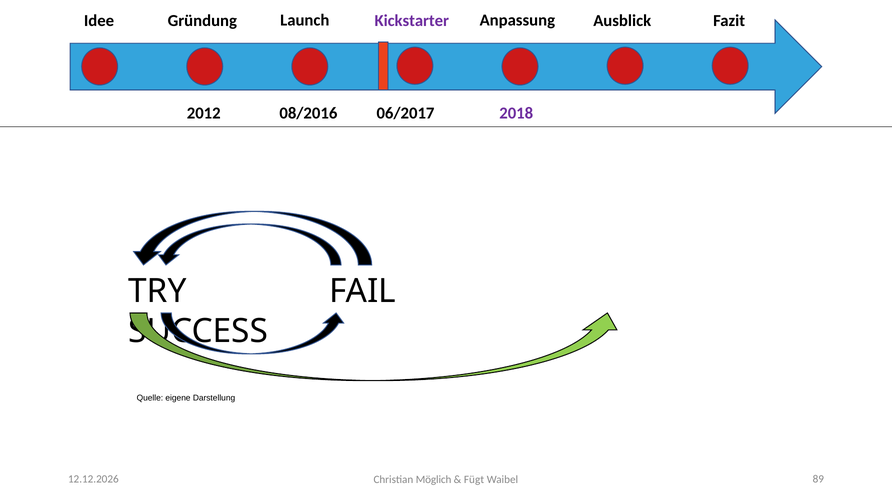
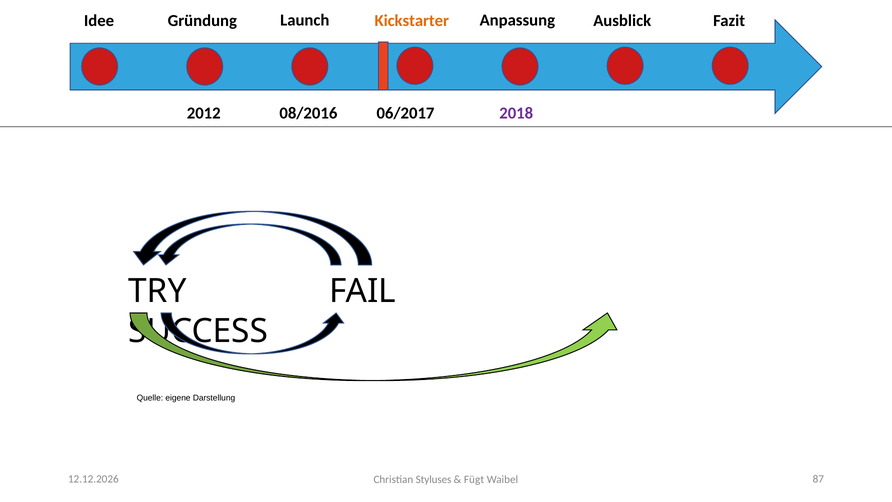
Kickstarter colour: purple -> orange
89: 89 -> 87
Möglich: Möglich -> Styluses
